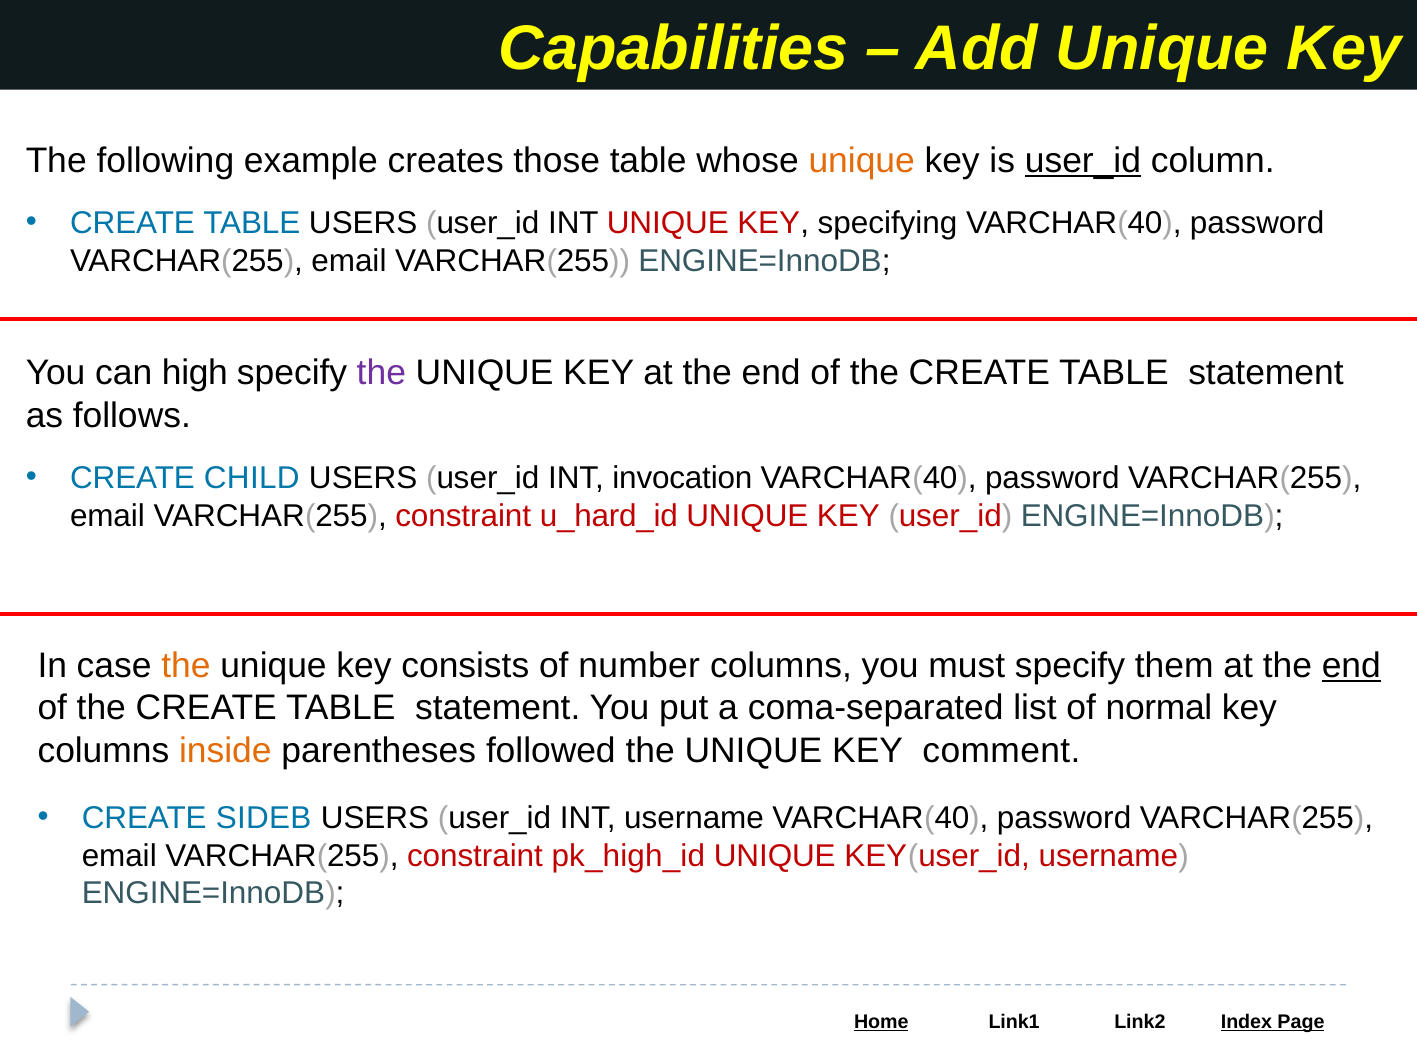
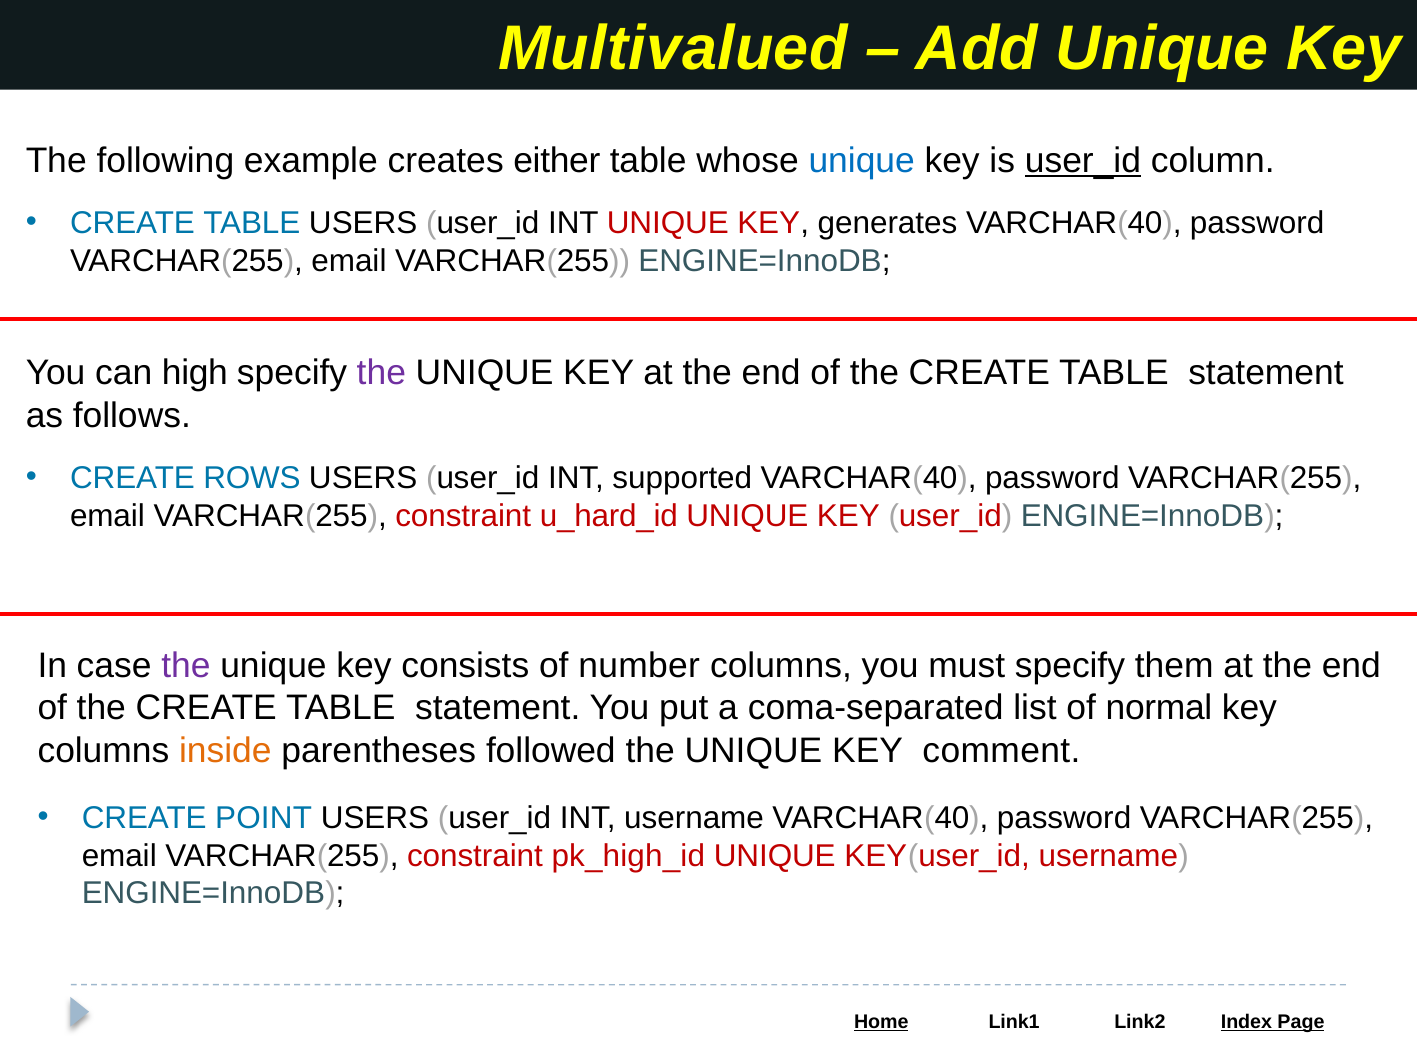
Capabilities: Capabilities -> Multivalued
those: those -> either
unique at (862, 161) colour: orange -> blue
specifying: specifying -> generates
CHILD: CHILD -> ROWS
invocation: invocation -> supported
the at (186, 665) colour: orange -> purple
end at (1351, 665) underline: present -> none
SIDEB: SIDEB -> POINT
